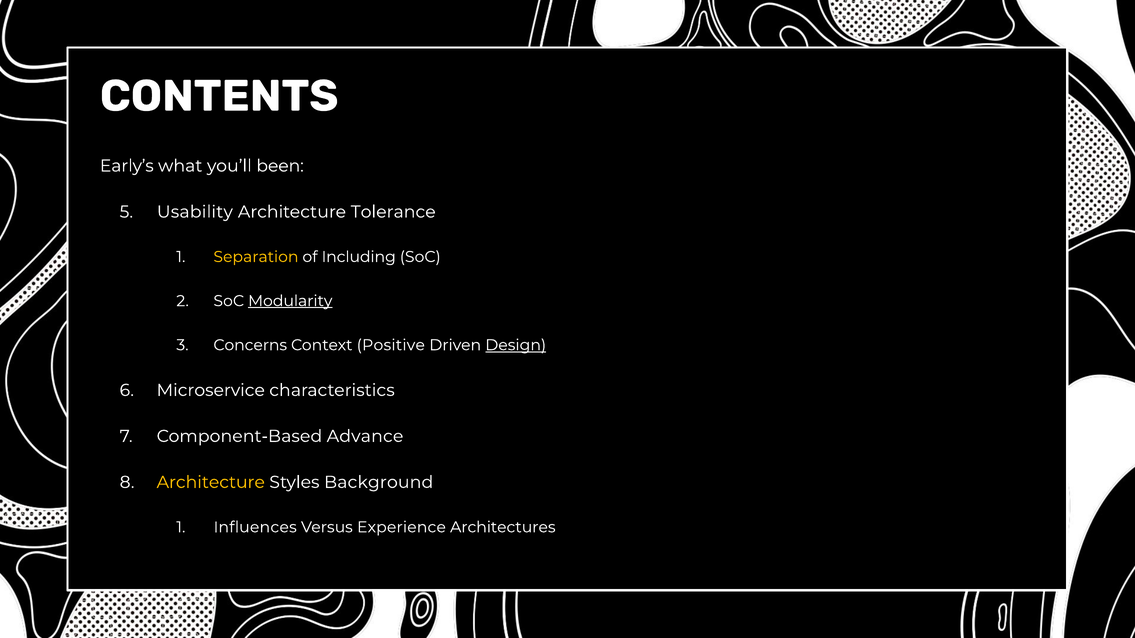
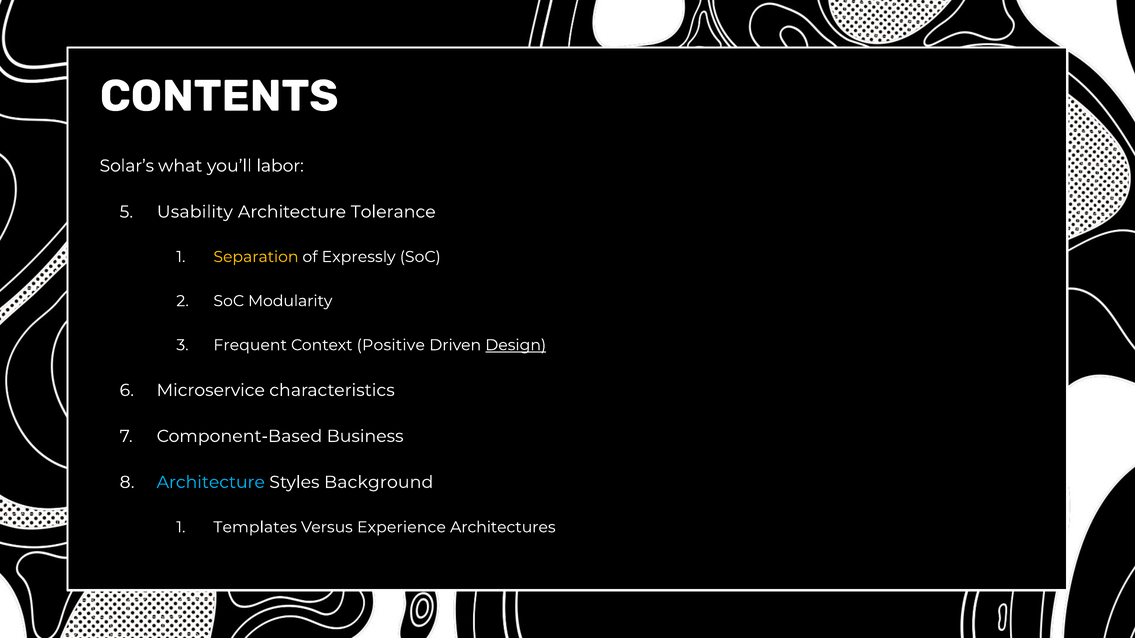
Early’s: Early’s -> Solar’s
been: been -> labor
Including: Including -> Expressly
Modularity underline: present -> none
Concerns: Concerns -> Frequent
Advance: Advance -> Business
Architecture at (211, 483) colour: yellow -> light blue
Influences: Influences -> Templates
